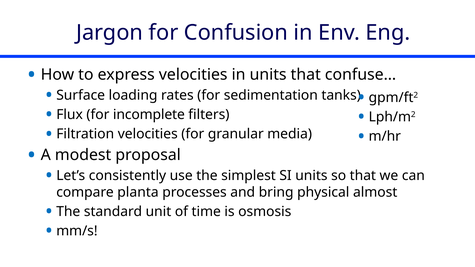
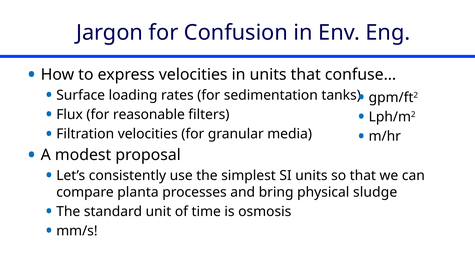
incomplete: incomplete -> reasonable
almost: almost -> sludge
